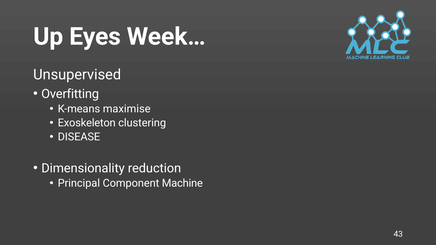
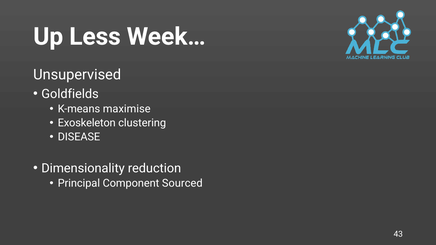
Eyes: Eyes -> Less
Overfitting: Overfitting -> Goldfields
Machine: Machine -> Sourced
